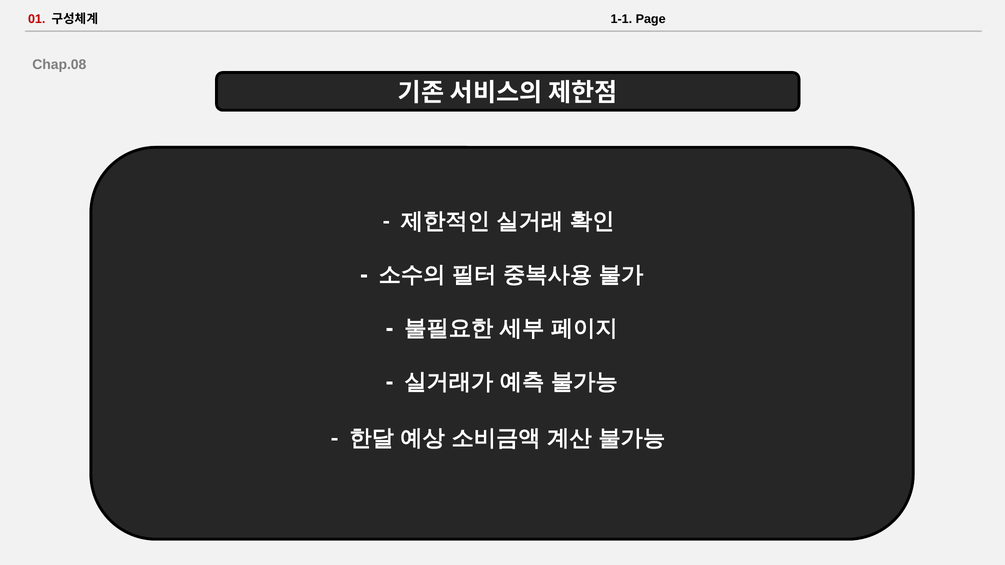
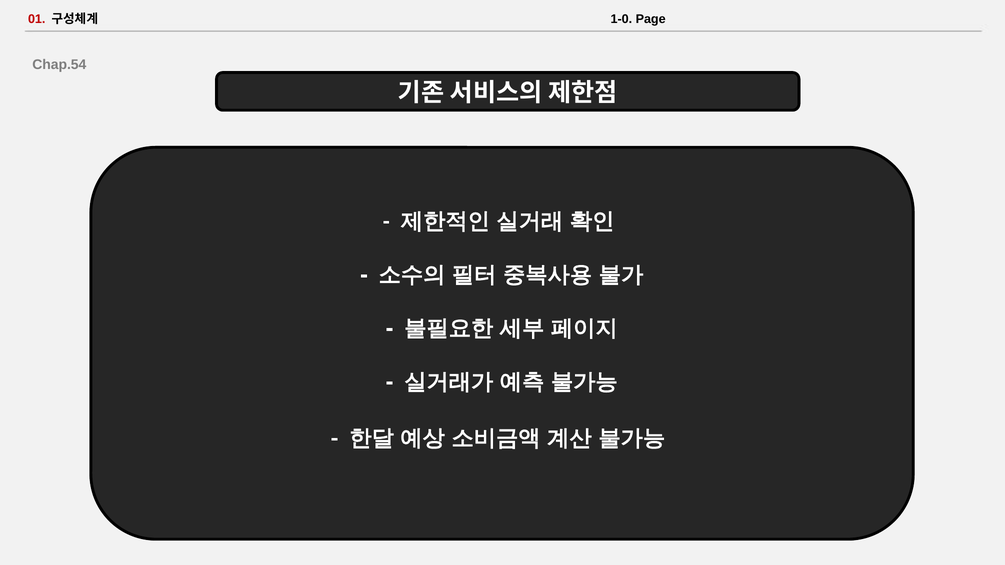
1-1: 1-1 -> 1-0
Chap.08: Chap.08 -> Chap.54
